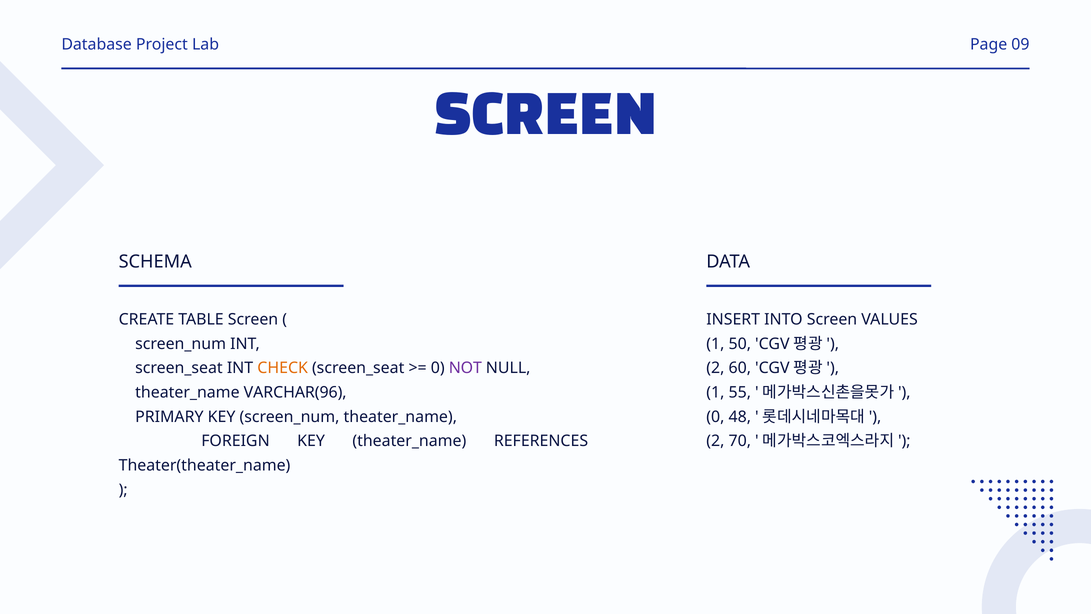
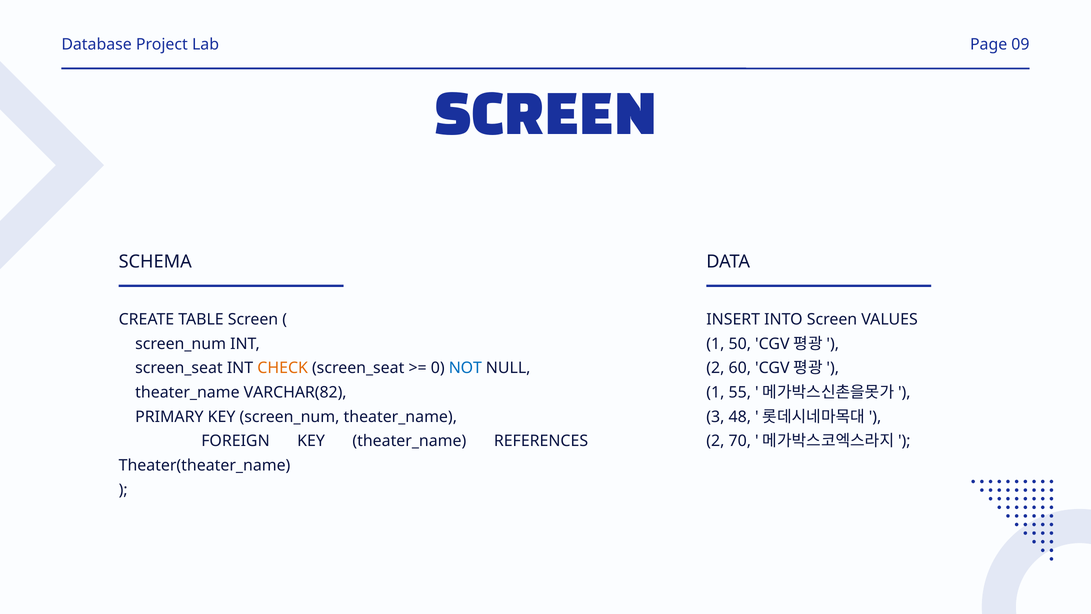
NOT colour: purple -> blue
VARCHAR(96: VARCHAR(96 -> VARCHAR(82
0 at (715, 417): 0 -> 3
